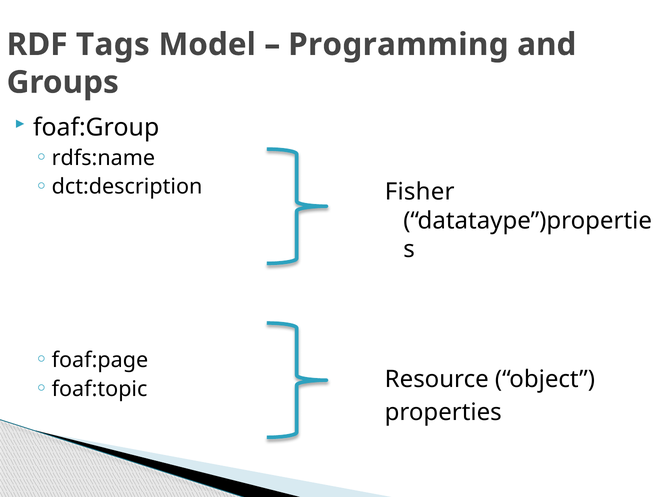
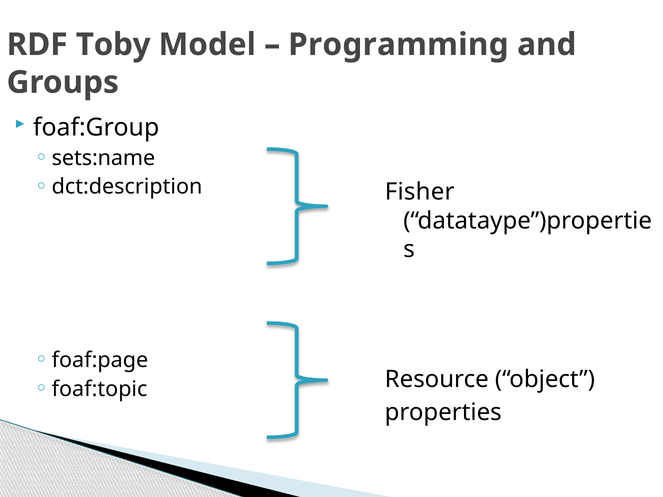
Tags: Tags -> Toby
rdfs:name: rdfs:name -> sets:name
